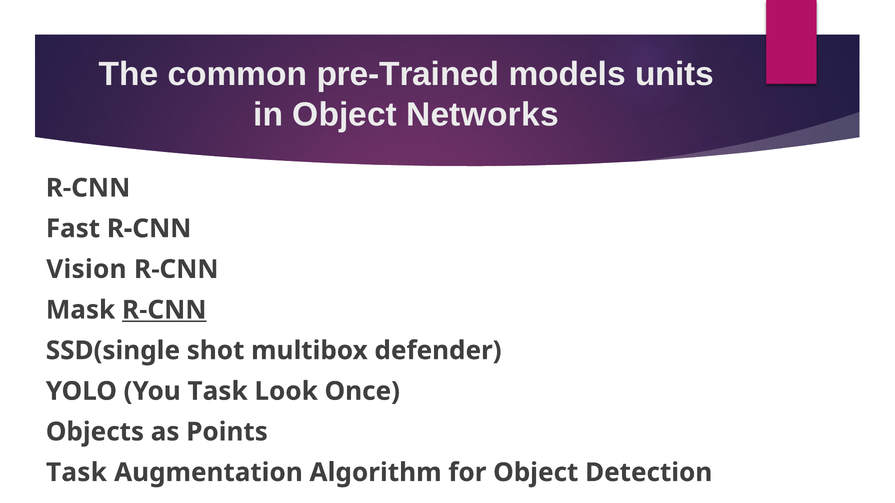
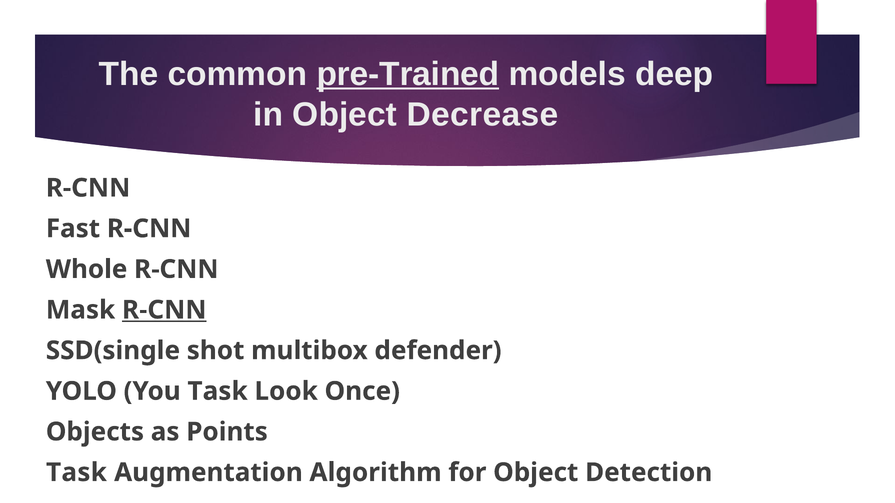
pre-Trained underline: none -> present
units: units -> deep
Networks: Networks -> Decrease
Vision: Vision -> Whole
